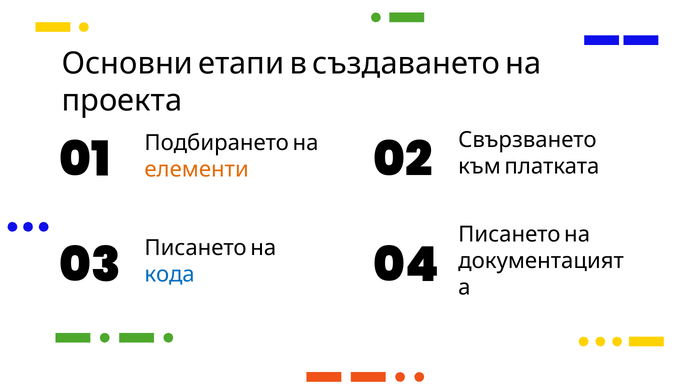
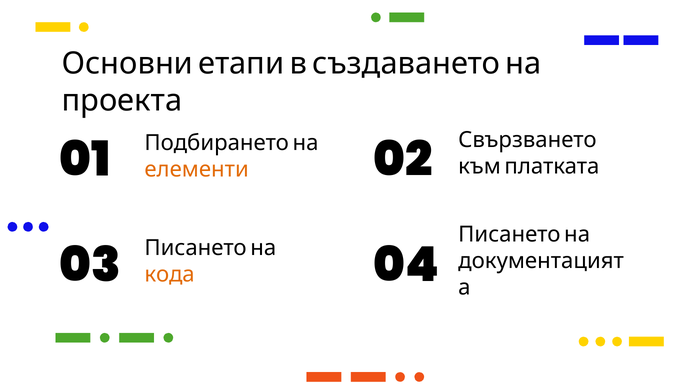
кода colour: blue -> orange
